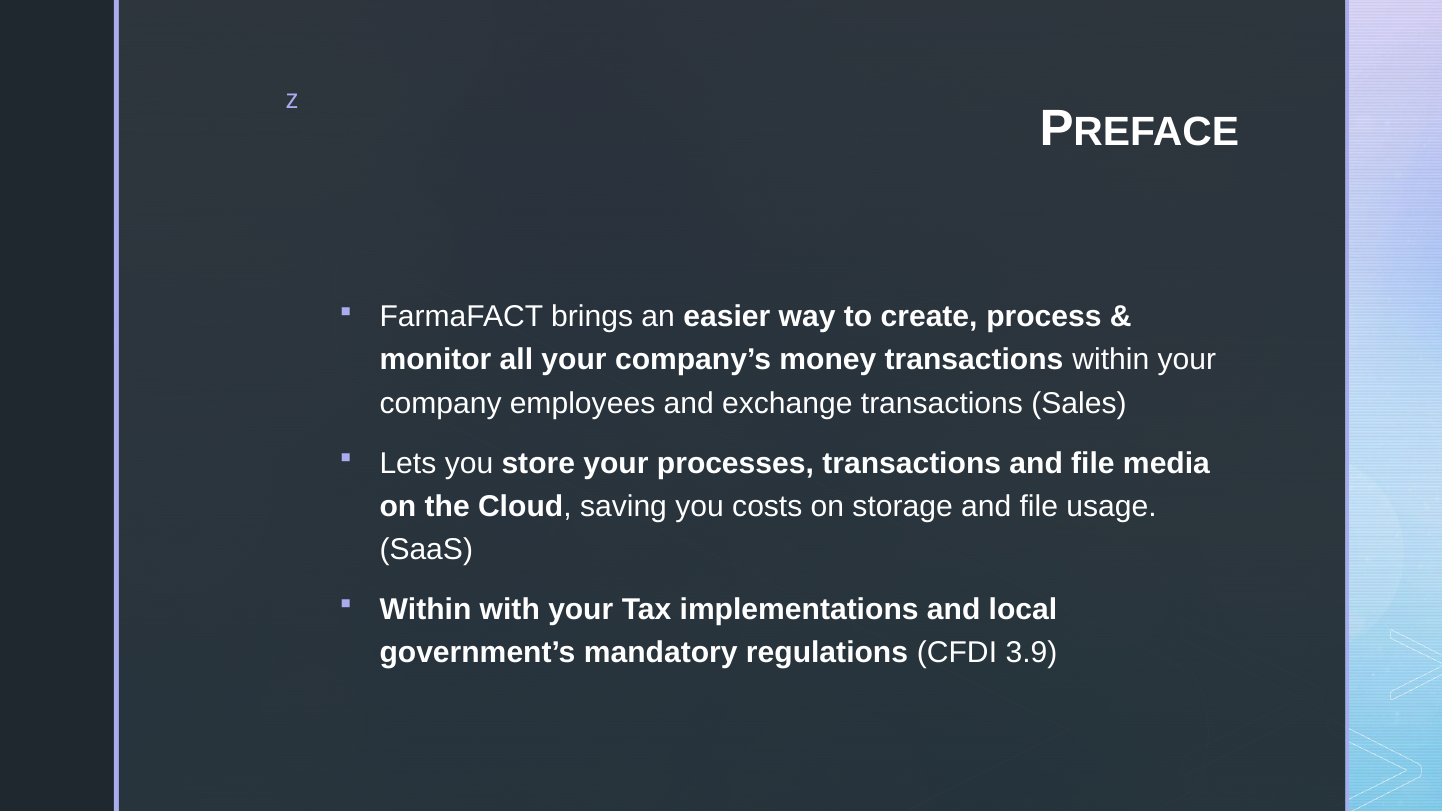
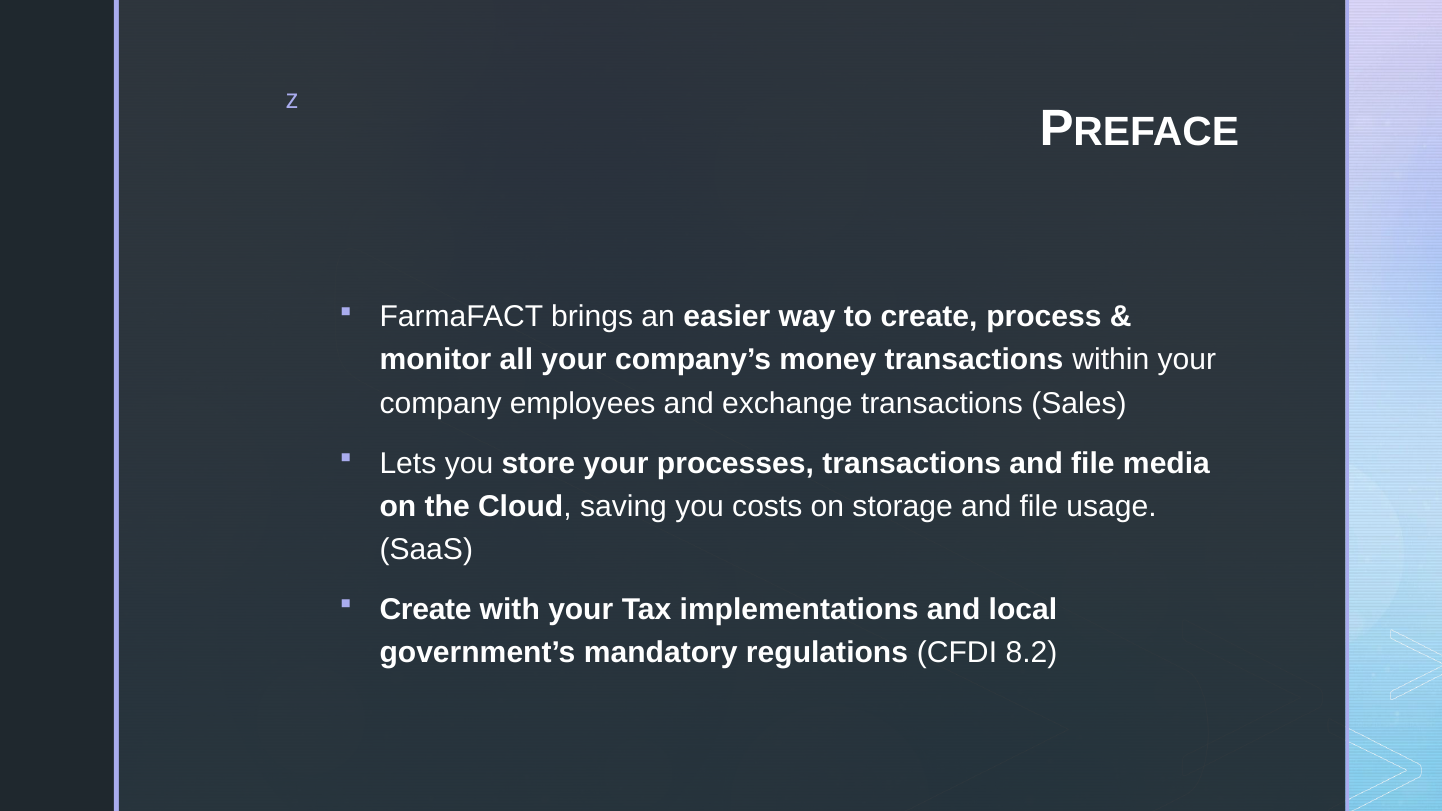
Within at (425, 609): Within -> Create
3.9: 3.9 -> 8.2
